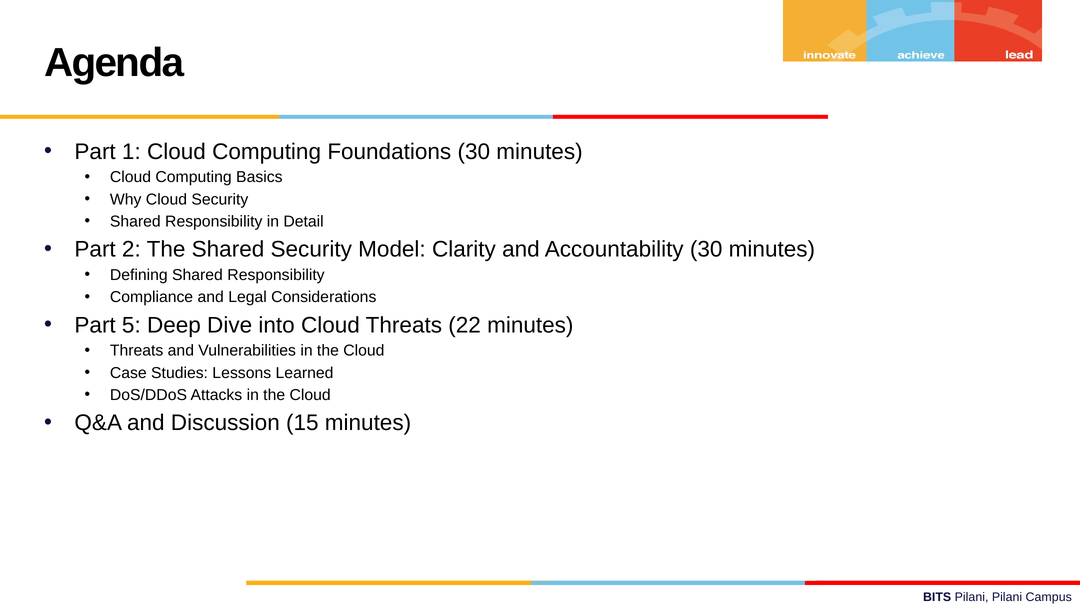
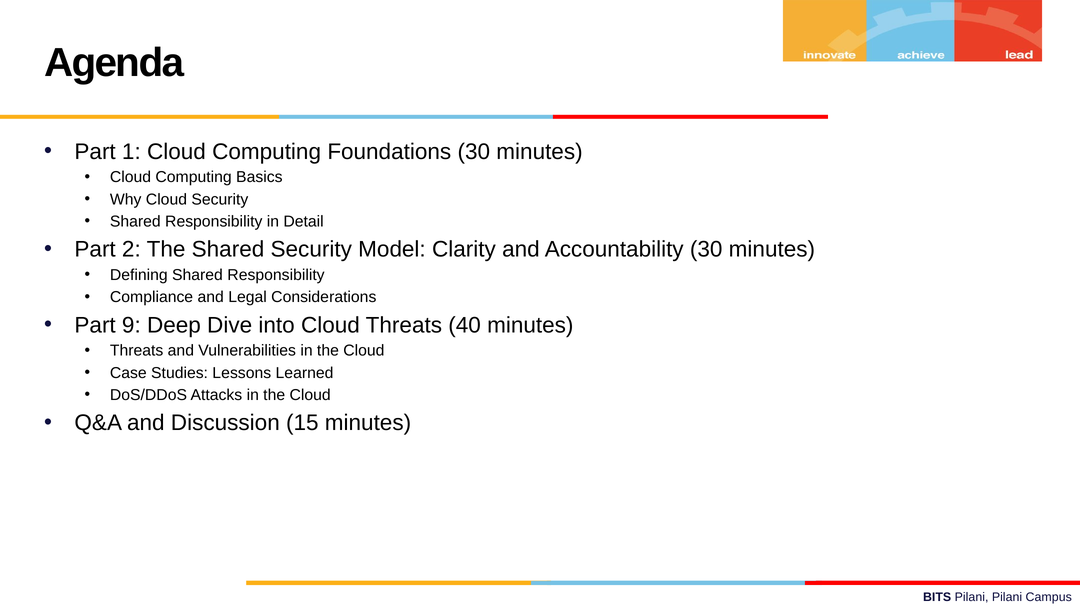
5: 5 -> 9
22: 22 -> 40
